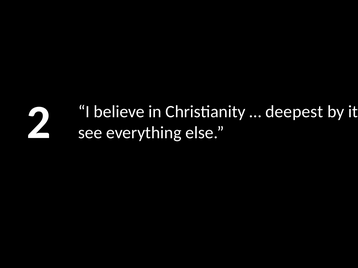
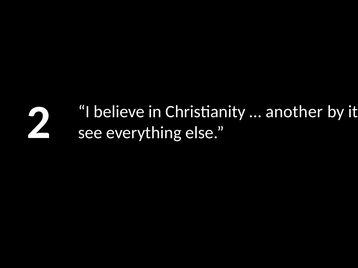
deepest: deepest -> another
